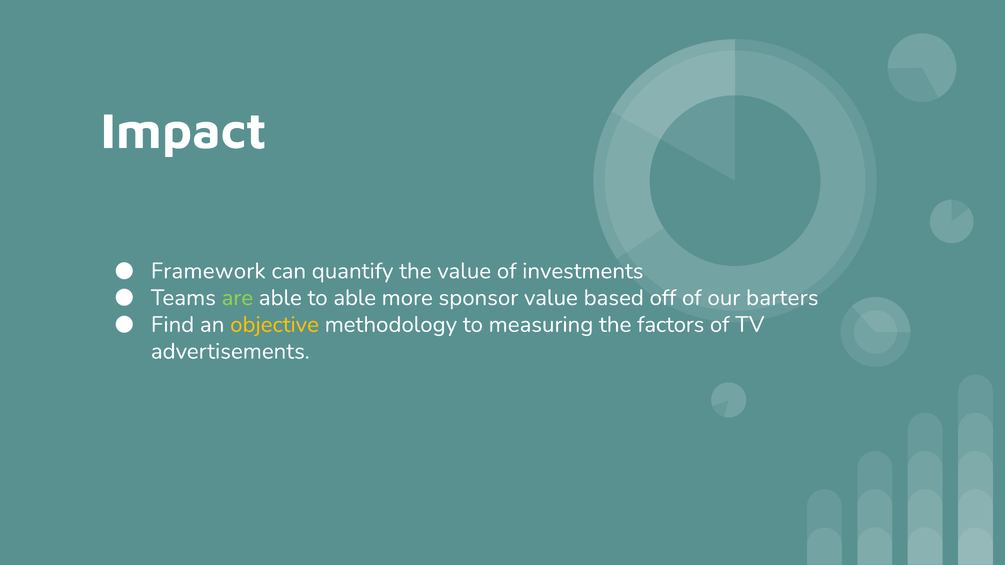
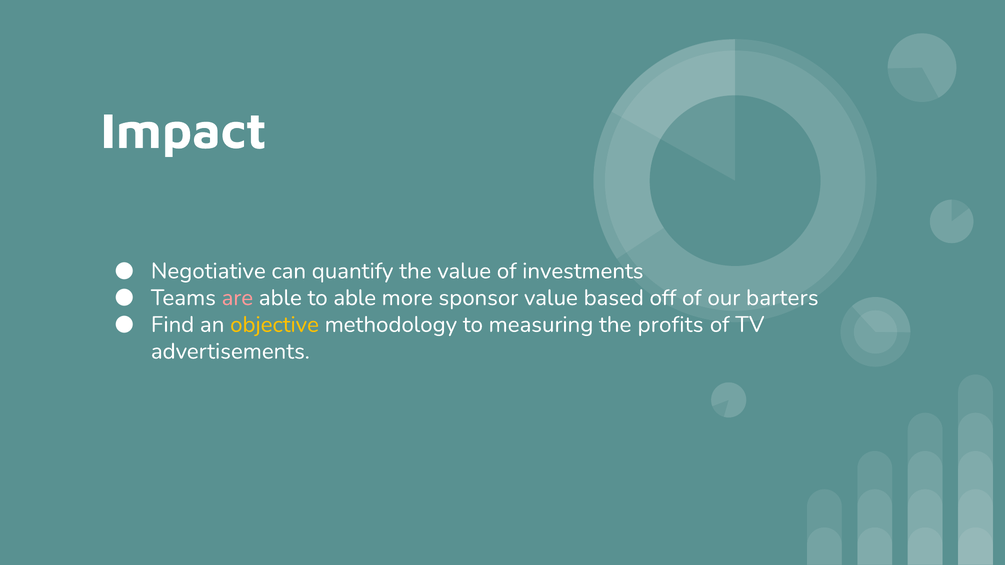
Framework: Framework -> Negotiative
are colour: light green -> pink
factors: factors -> profits
